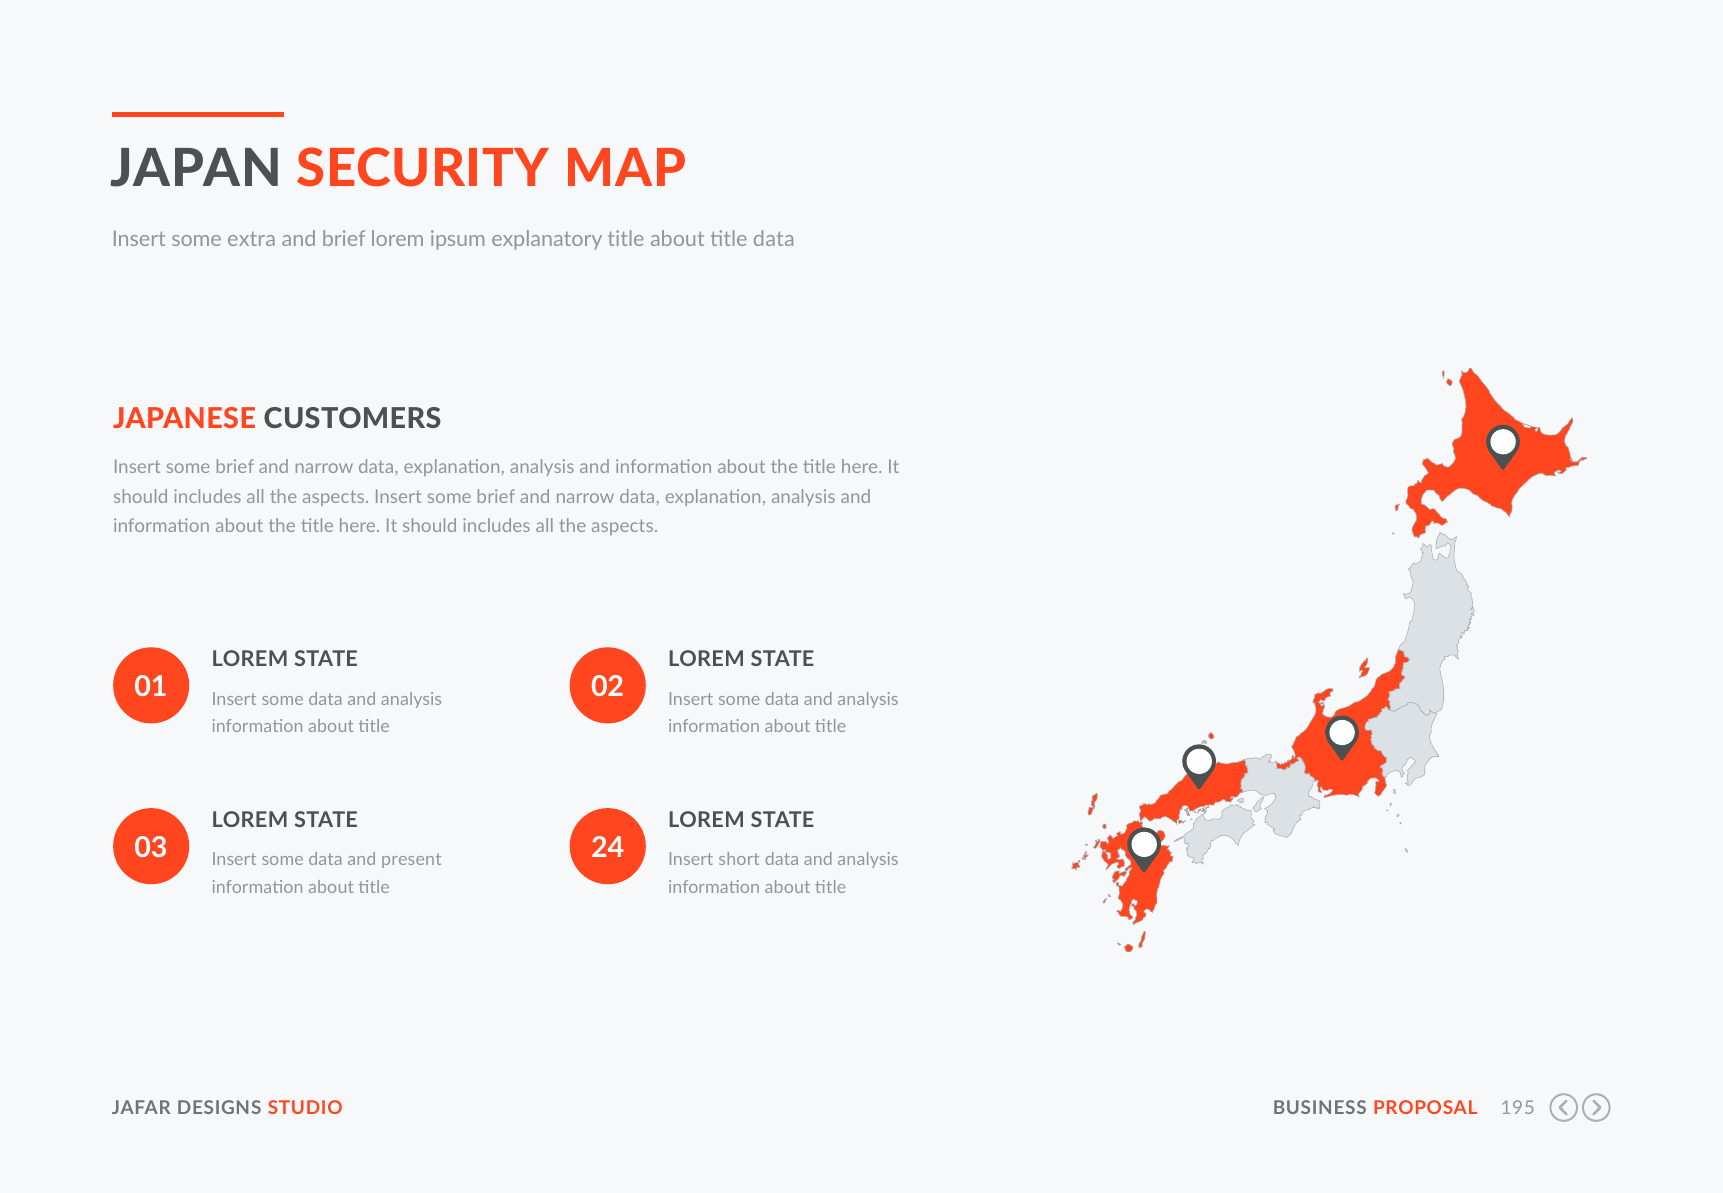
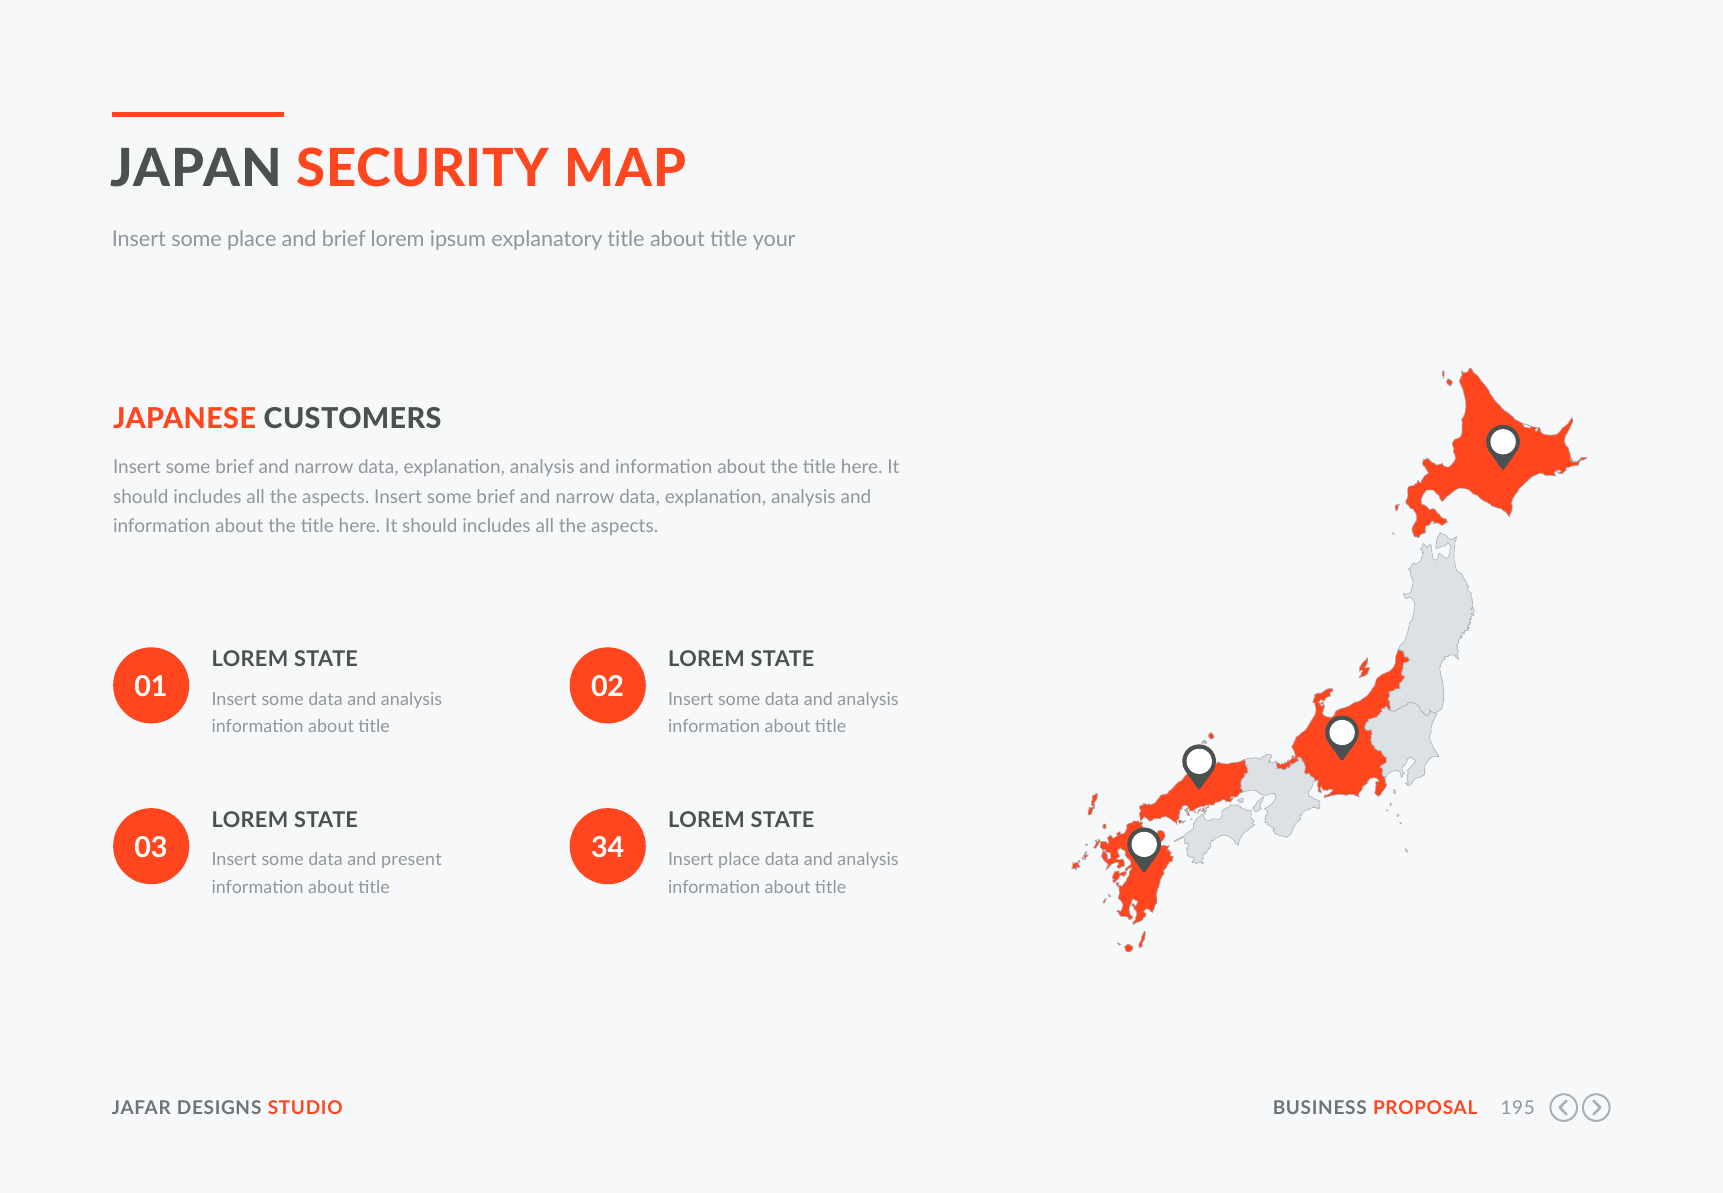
some extra: extra -> place
title data: data -> your
24: 24 -> 34
Insert short: short -> place
